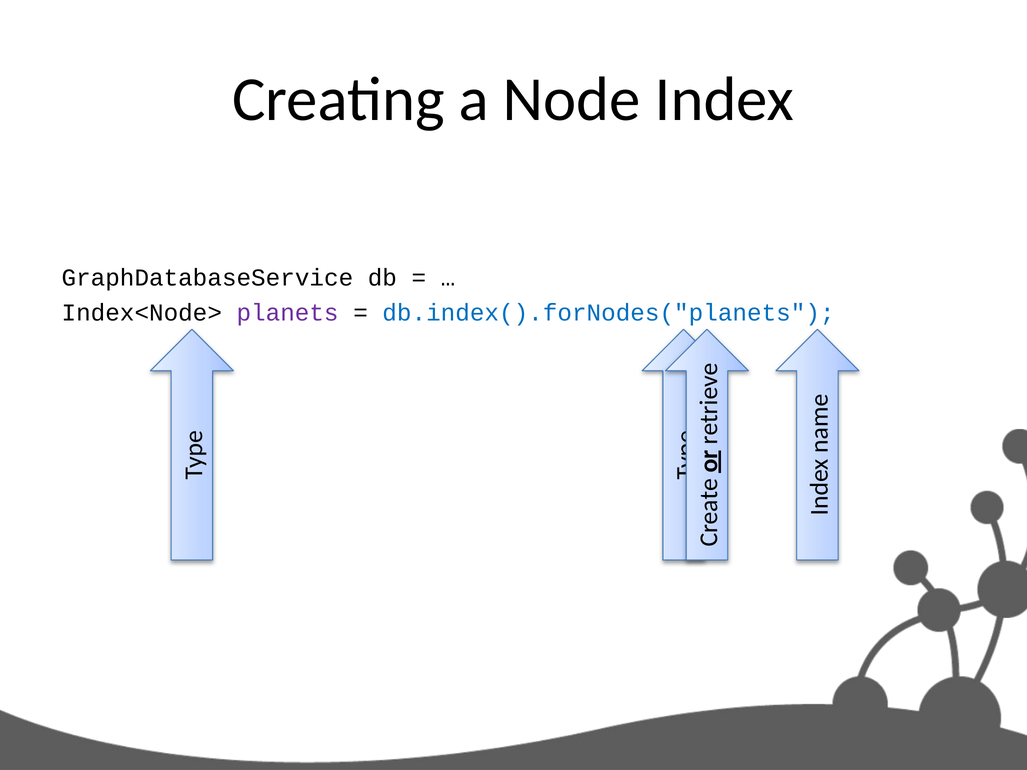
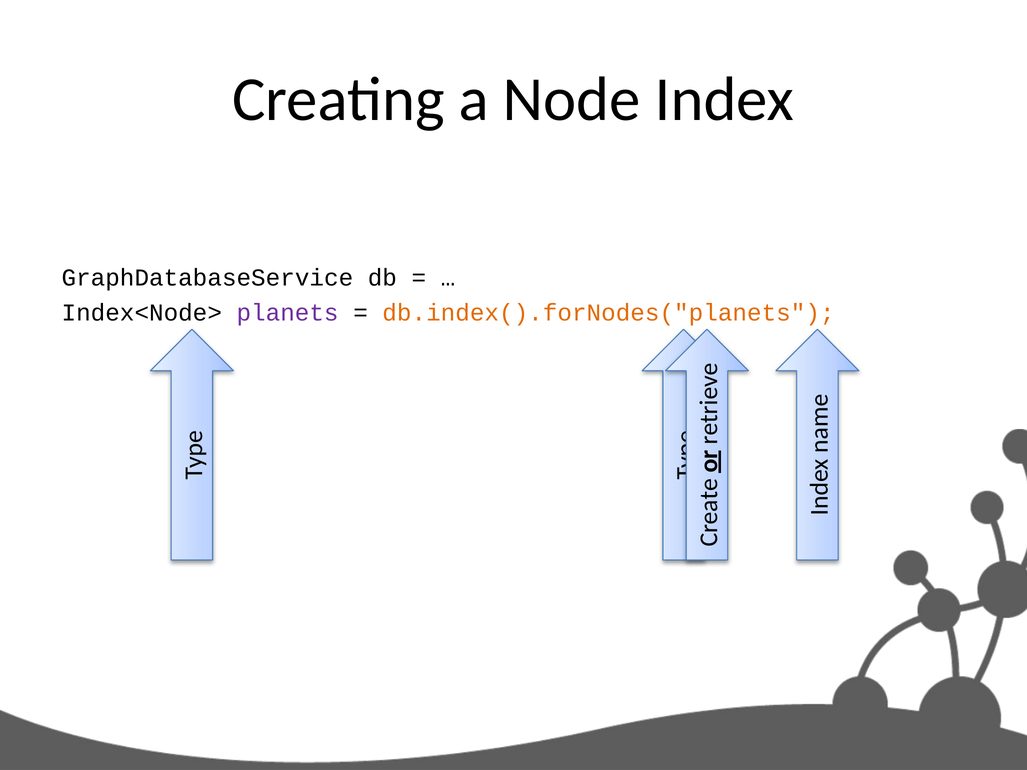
db.index().forNodes("planets colour: blue -> orange
